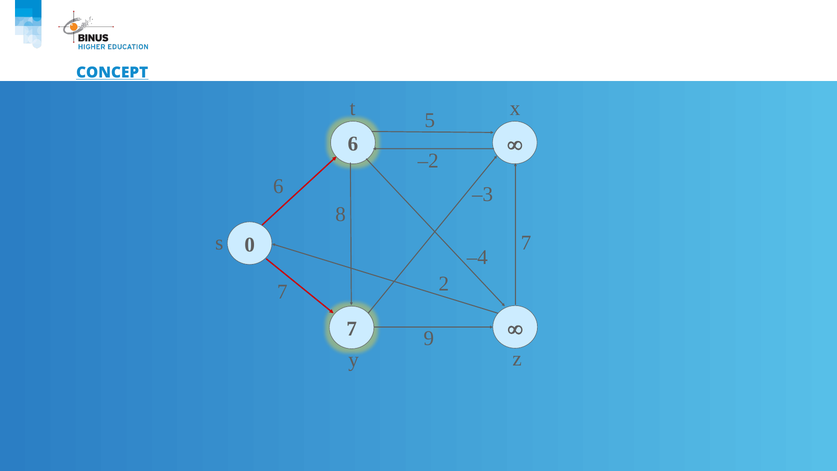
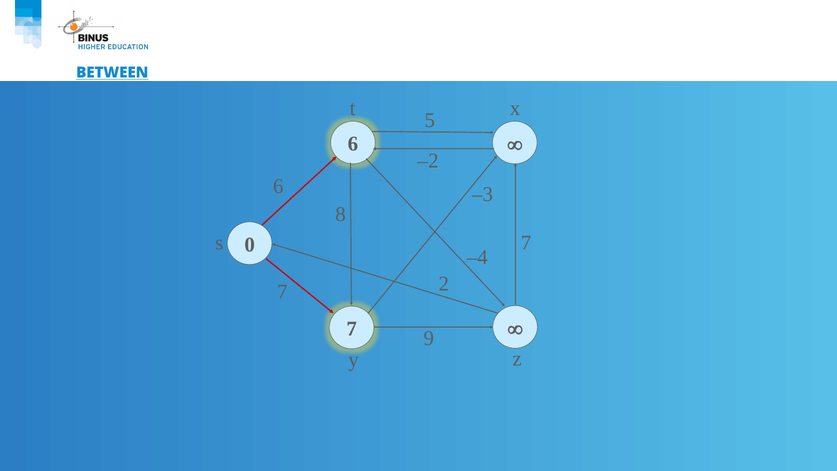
CONCEPT: CONCEPT -> BETWEEN
